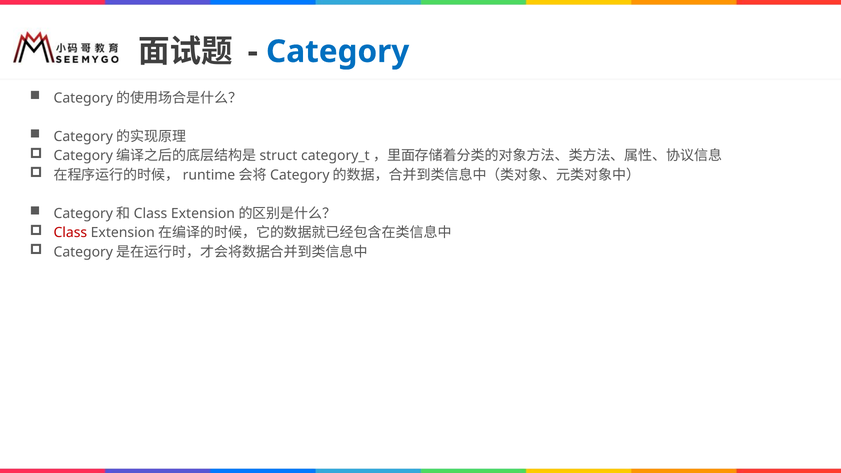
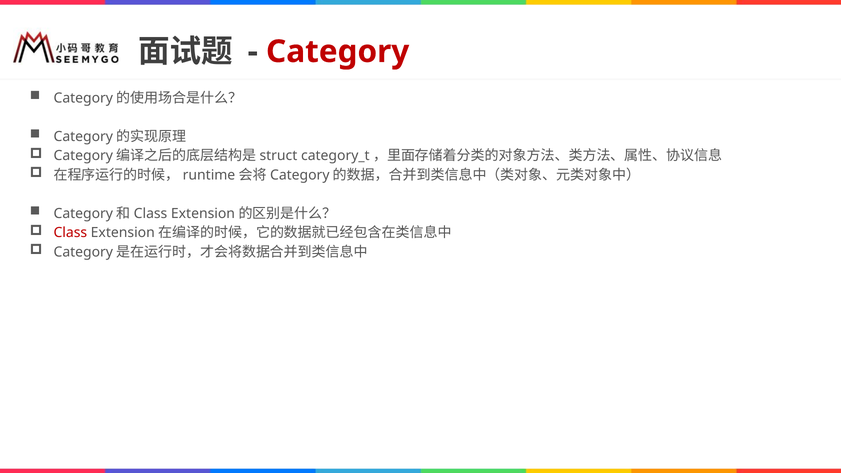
Category colour: blue -> red
